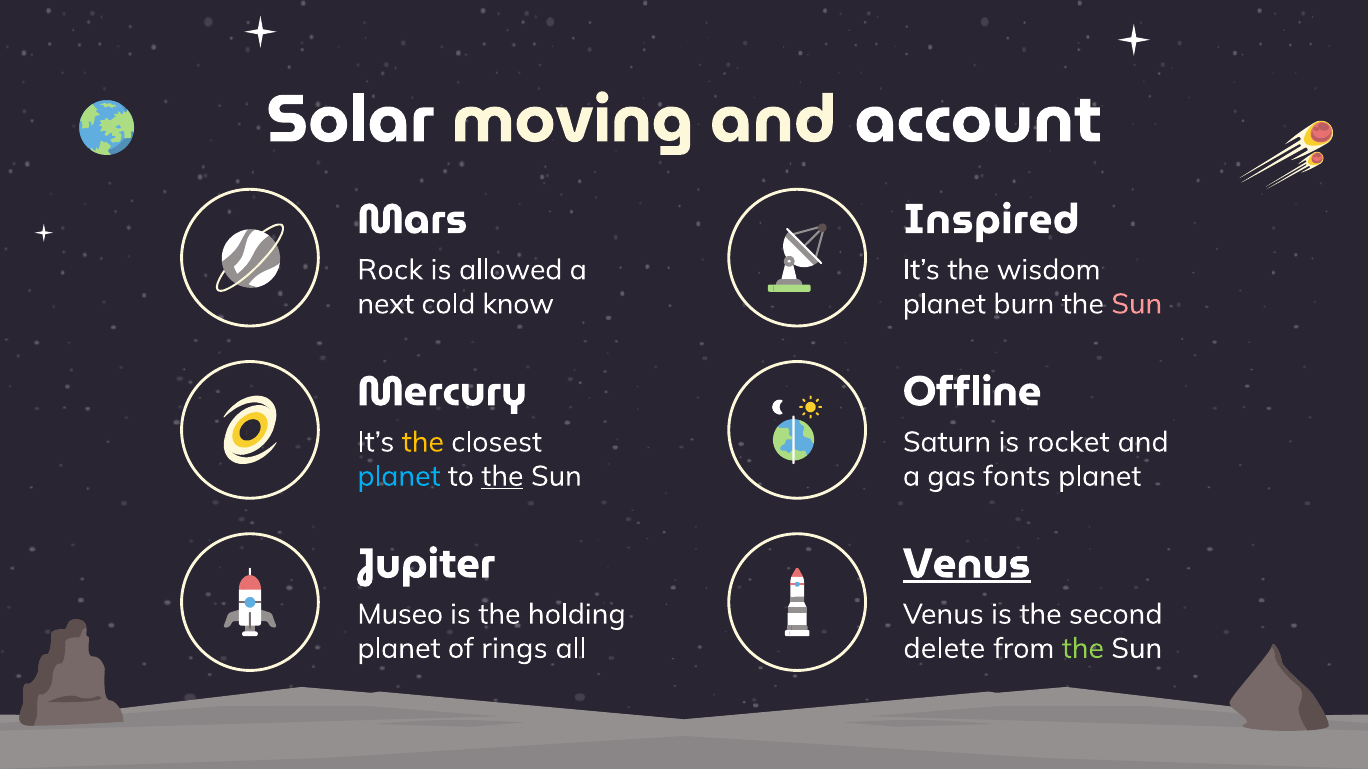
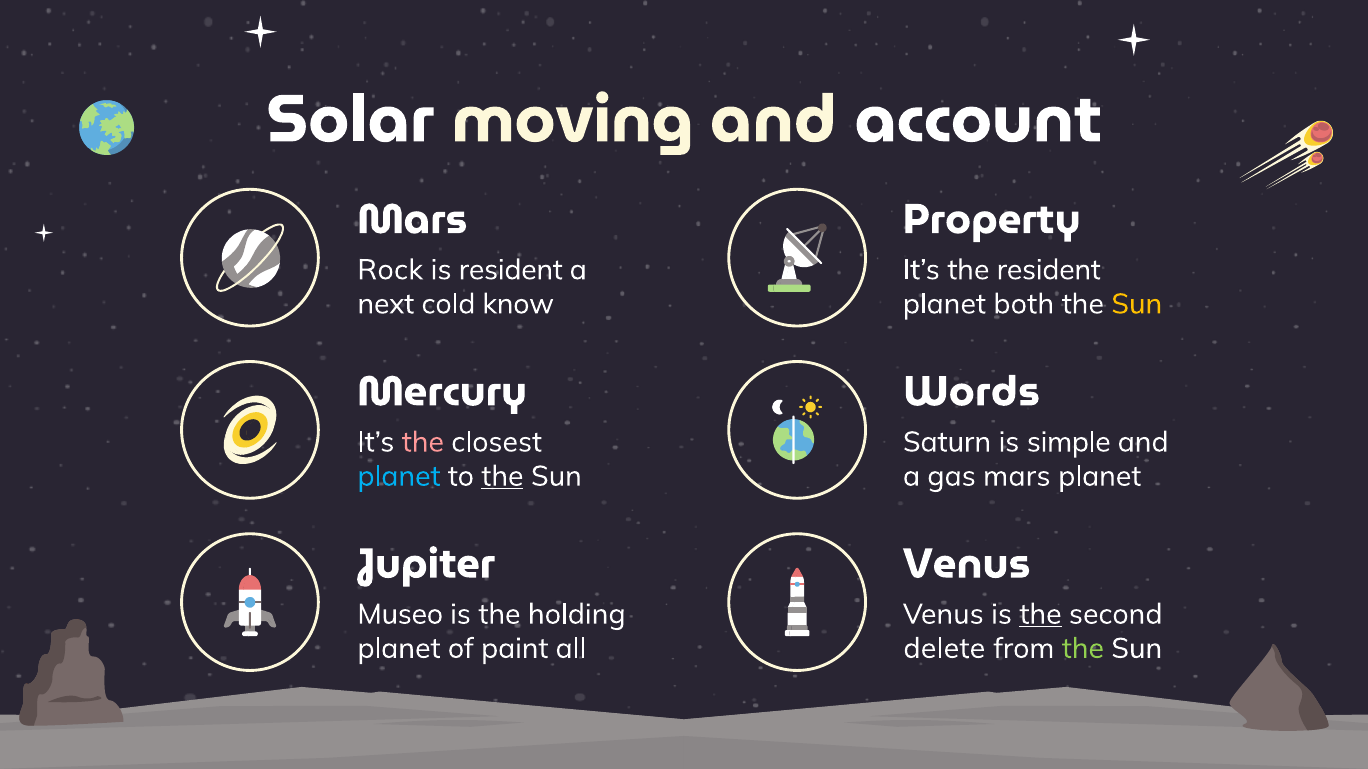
Inspired: Inspired -> Property
is allowed: allowed -> resident
the wisdom: wisdom -> resident
burn: burn -> both
Sun at (1137, 304) colour: pink -> yellow
Offline: Offline -> Words
the at (423, 442) colour: yellow -> pink
rocket: rocket -> simple
gas fonts: fonts -> mars
Venus at (967, 564) underline: present -> none
the at (1041, 615) underline: none -> present
rings: rings -> paint
